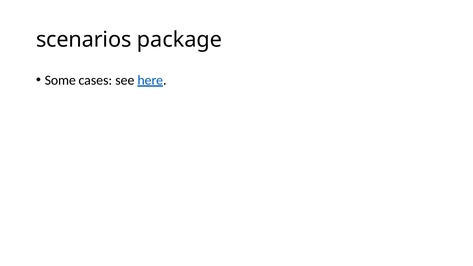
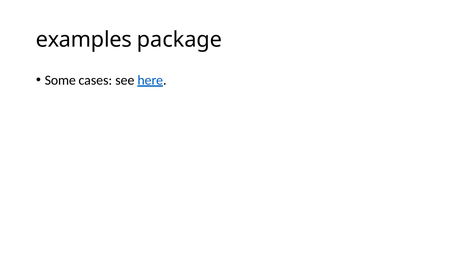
scenarios: scenarios -> examples
